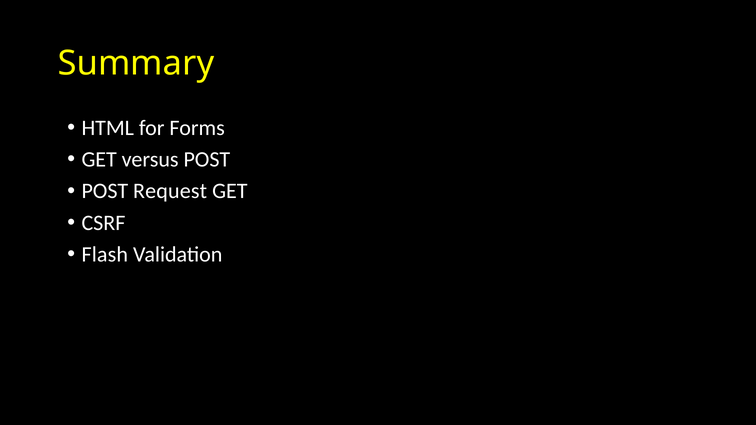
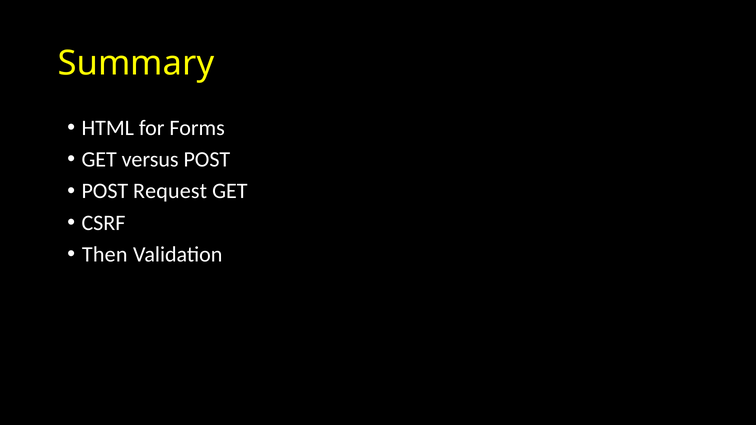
Flash: Flash -> Then
